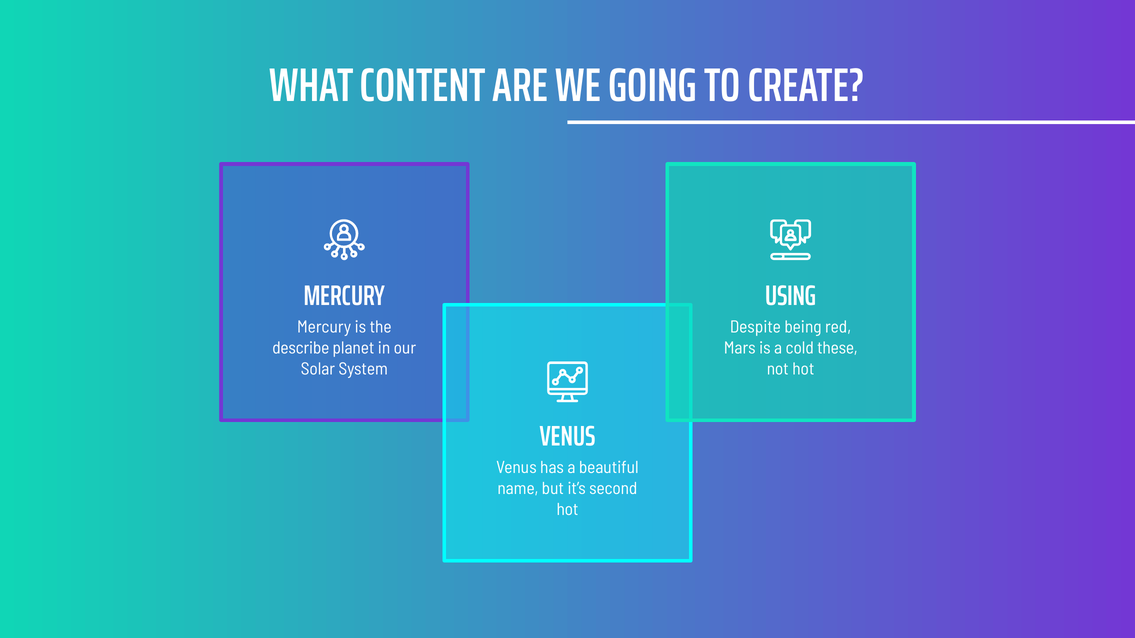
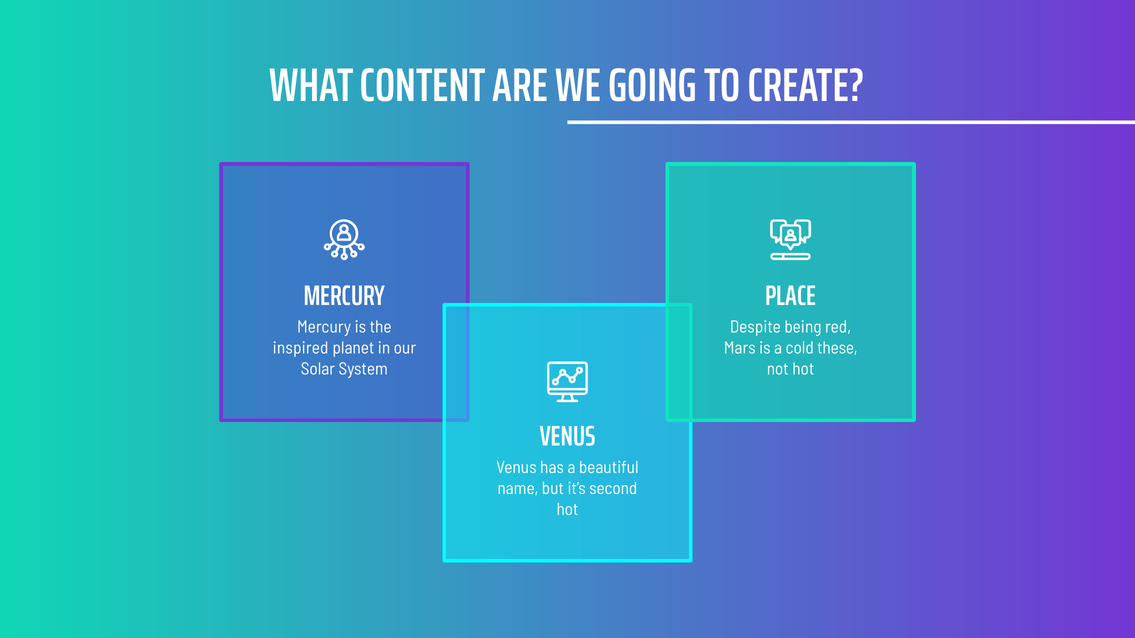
USING: USING -> PLACE
describe: describe -> inspired
